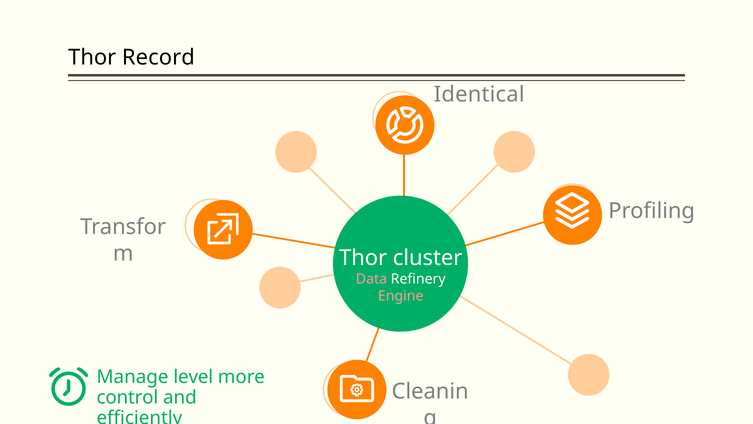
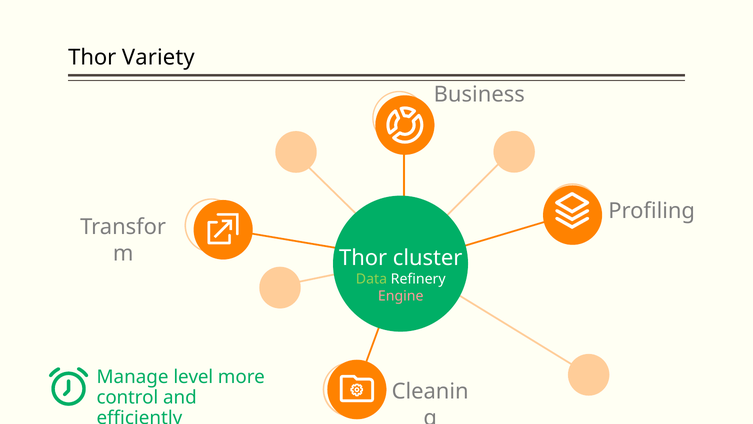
Record: Record -> Variety
Identical: Identical -> Business
Data colour: pink -> light green
